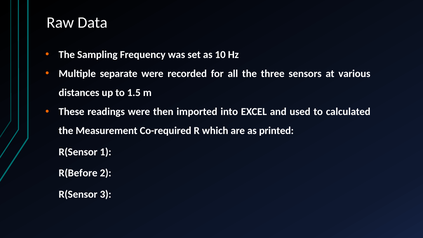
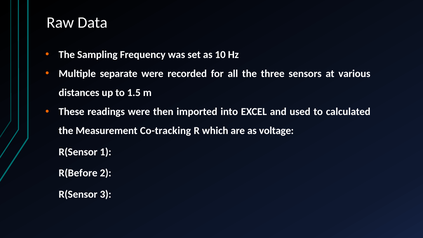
Co-required: Co-required -> Co-tracking
printed: printed -> voltage
